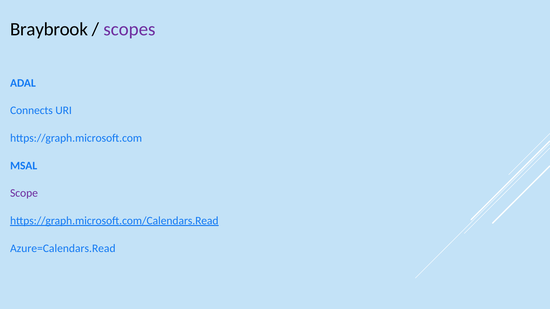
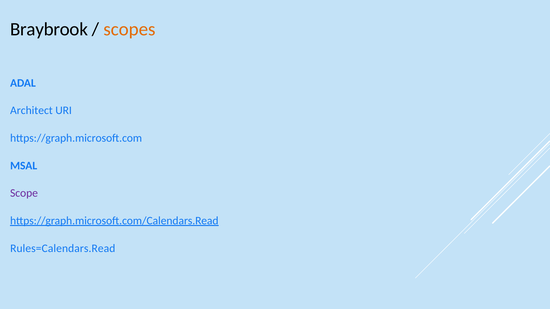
scopes colour: purple -> orange
Connects: Connects -> Architect
Azure=Calendars.Read: Azure=Calendars.Read -> Rules=Calendars.Read
